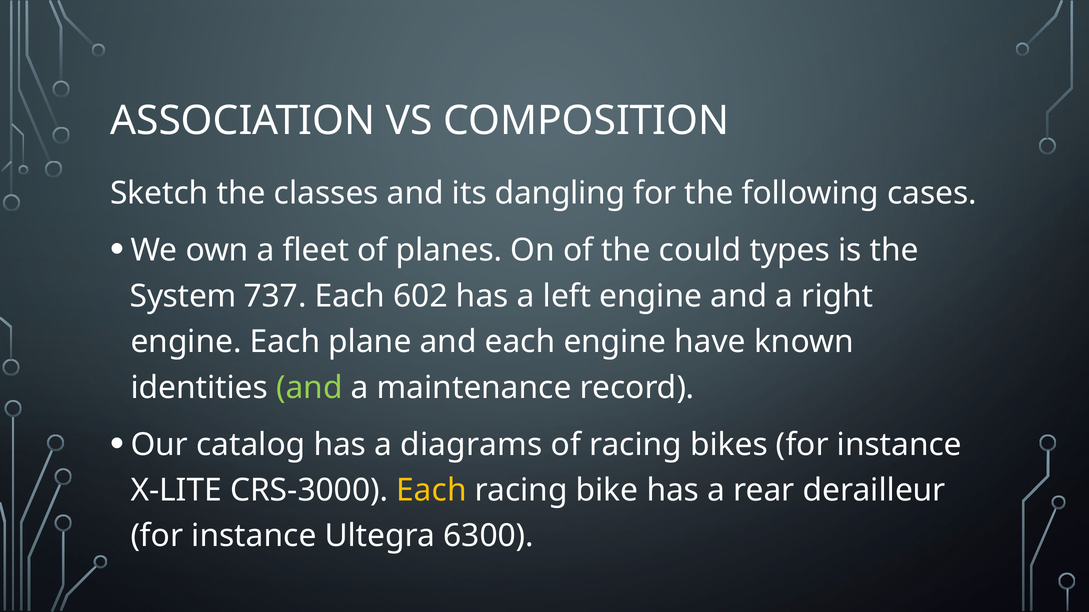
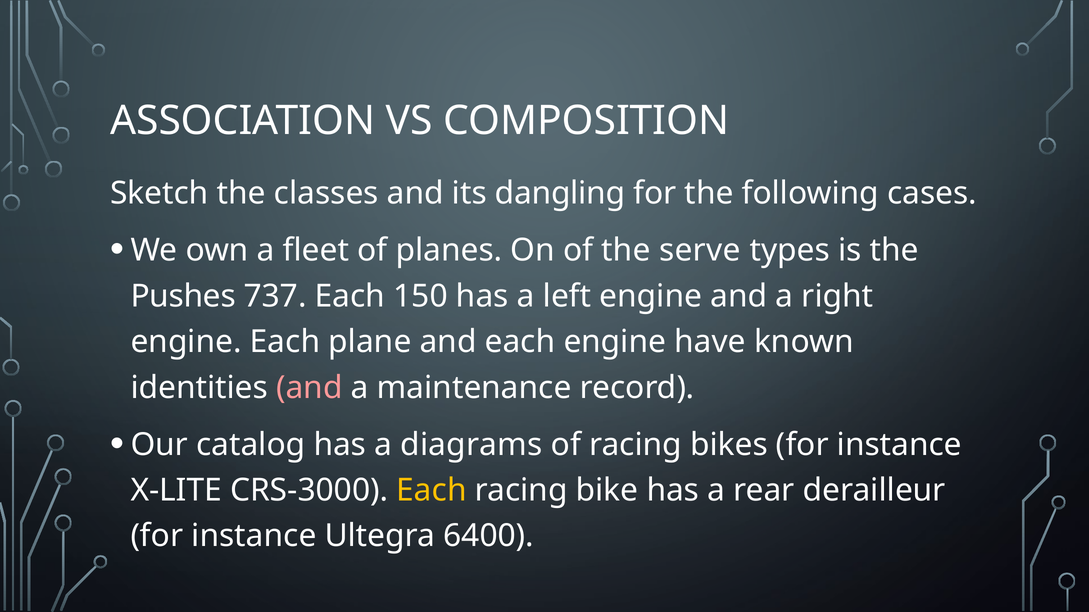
could: could -> serve
System: System -> Pushes
602: 602 -> 150
and at (309, 388) colour: light green -> pink
6300: 6300 -> 6400
